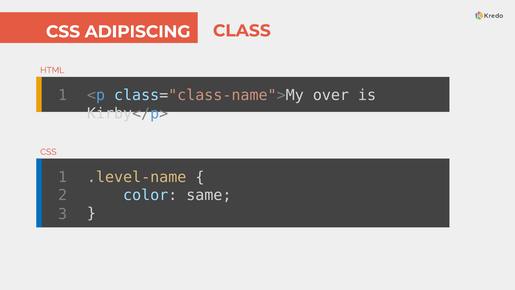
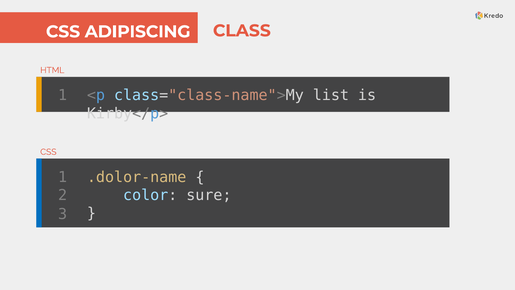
over: over -> list
.level-name: .level-name -> .dolor-name
same: same -> sure
